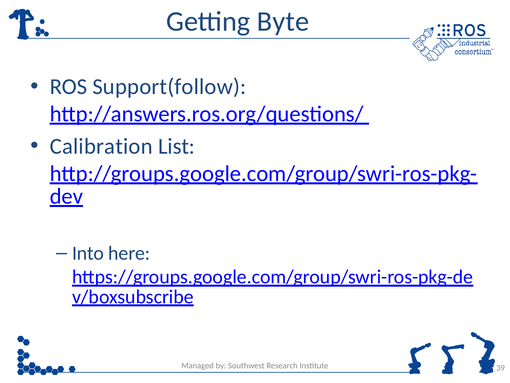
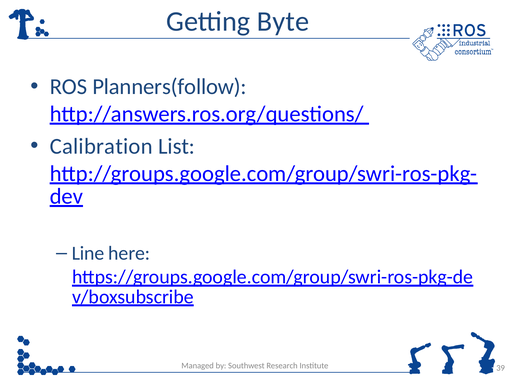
Support(follow: Support(follow -> Planners(follow
Into: Into -> Line
